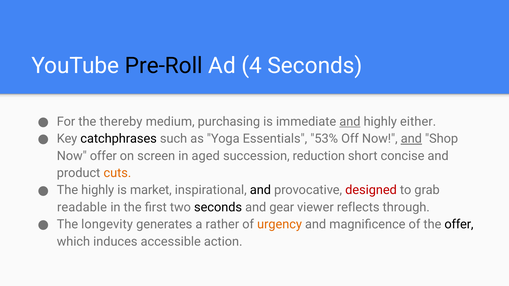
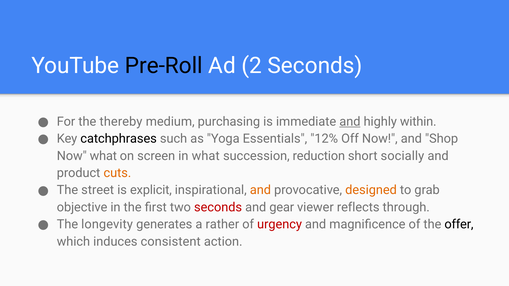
4: 4 -> 2
either: either -> within
53%: 53% -> 12%
and at (411, 139) underline: present -> none
Now offer: offer -> what
in aged: aged -> what
concise: concise -> socially
The highly: highly -> street
market: market -> explicit
and at (260, 190) colour: black -> orange
designed colour: red -> orange
readable: readable -> objective
seconds at (218, 207) colour: black -> red
urgency colour: orange -> red
accessible: accessible -> consistent
